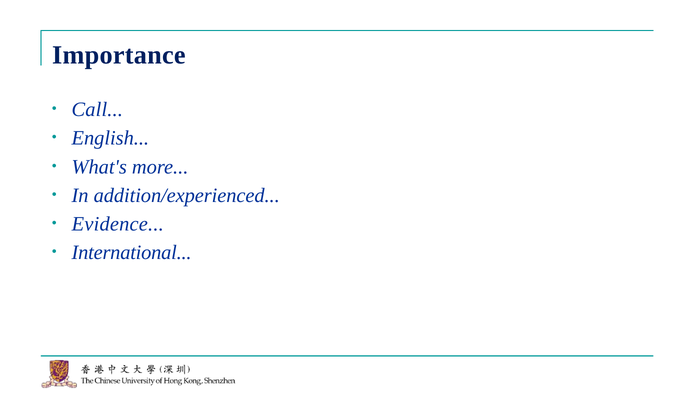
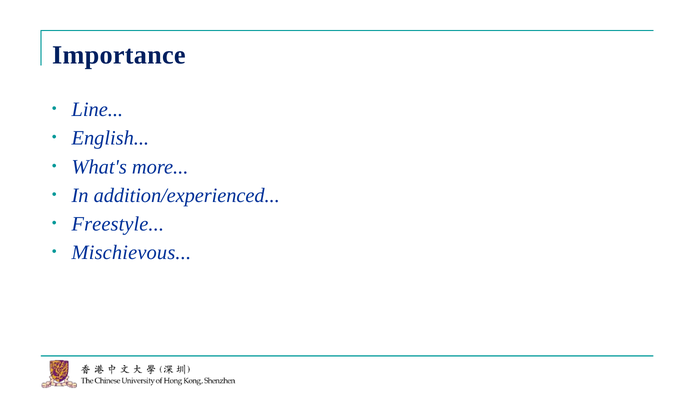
Call: Call -> Line
Evidence: Evidence -> Freestyle
International: International -> Mischievous
